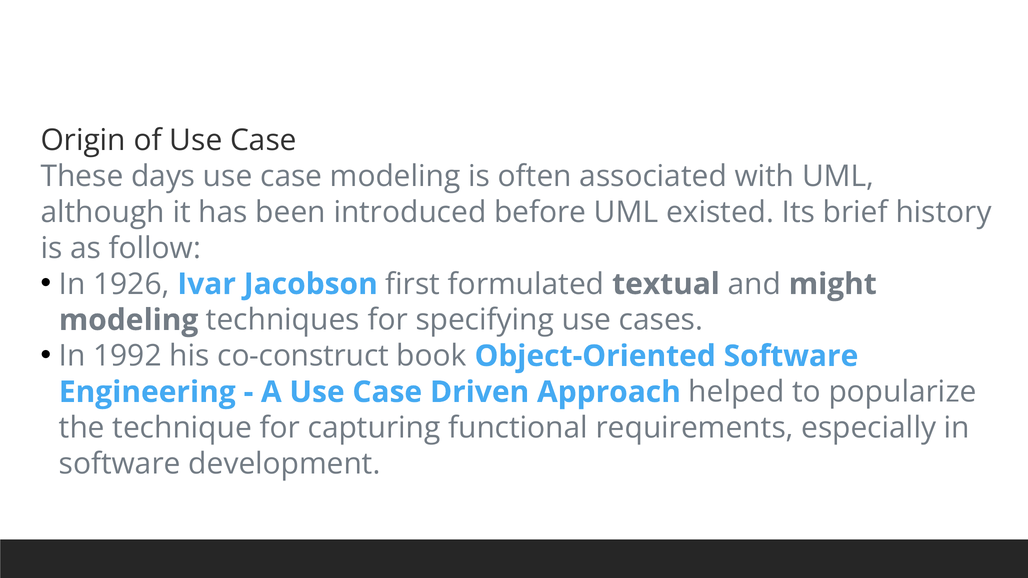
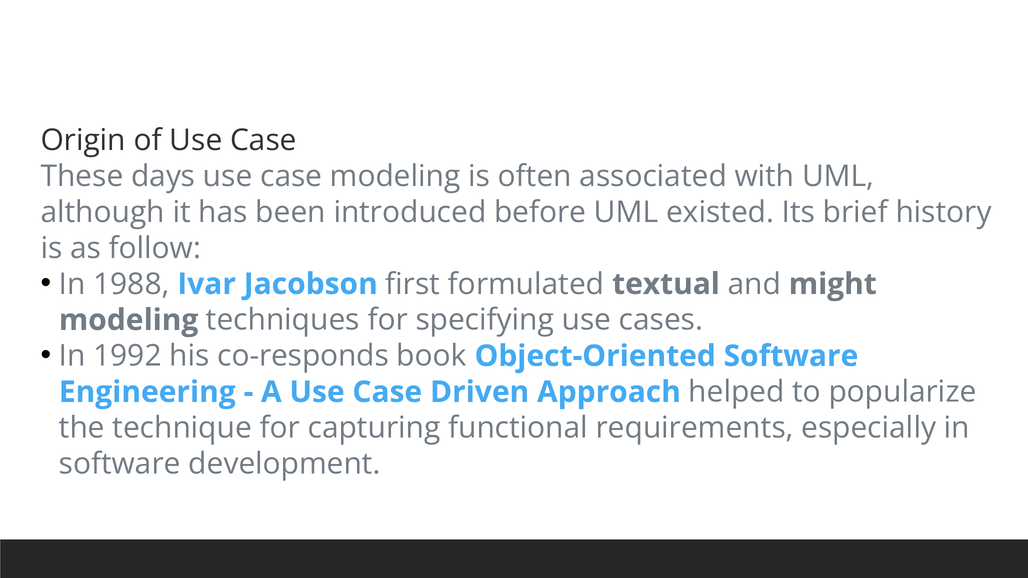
1926: 1926 -> 1988
co-construct: co-construct -> co-responds
